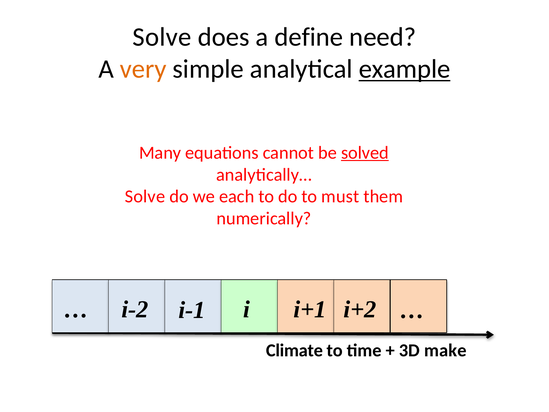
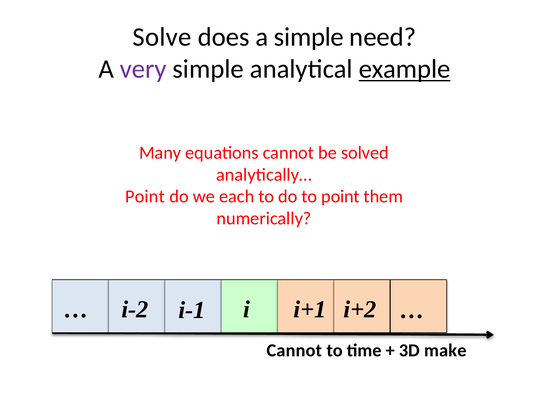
a define: define -> simple
very colour: orange -> purple
solved underline: present -> none
Solve at (145, 196): Solve -> Point
to must: must -> point
Climate at (294, 350): Climate -> Cannot
